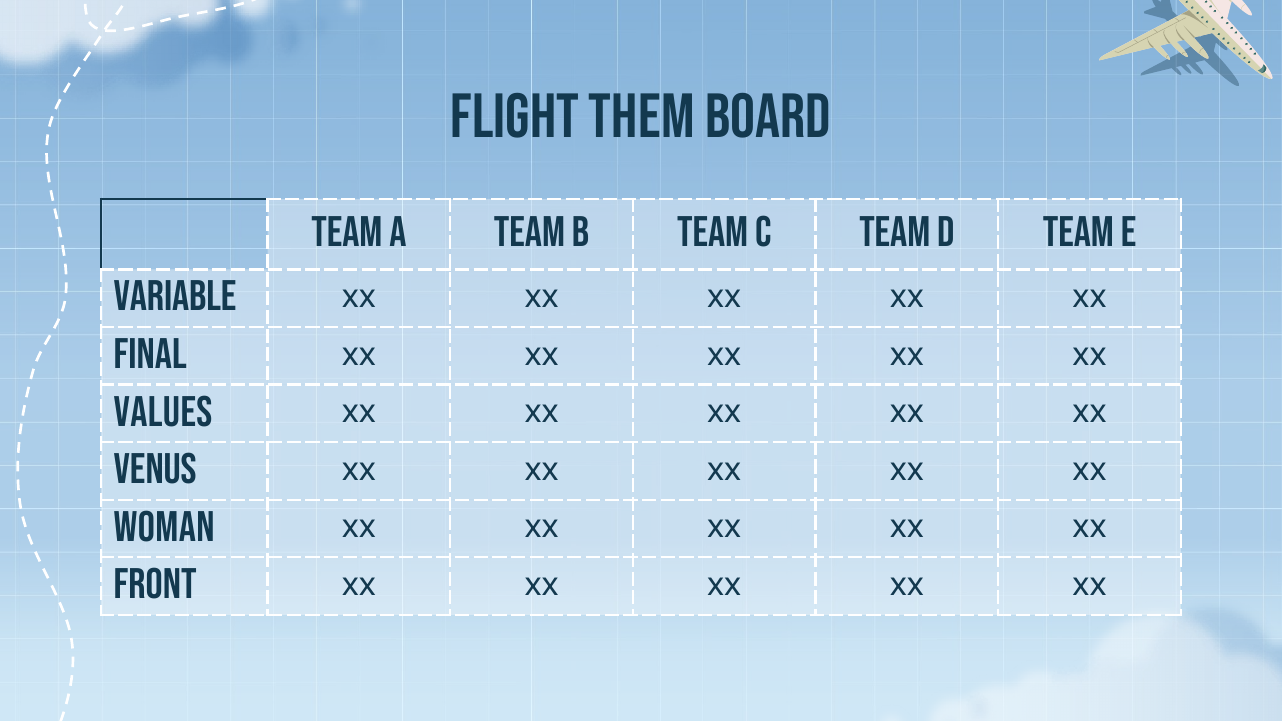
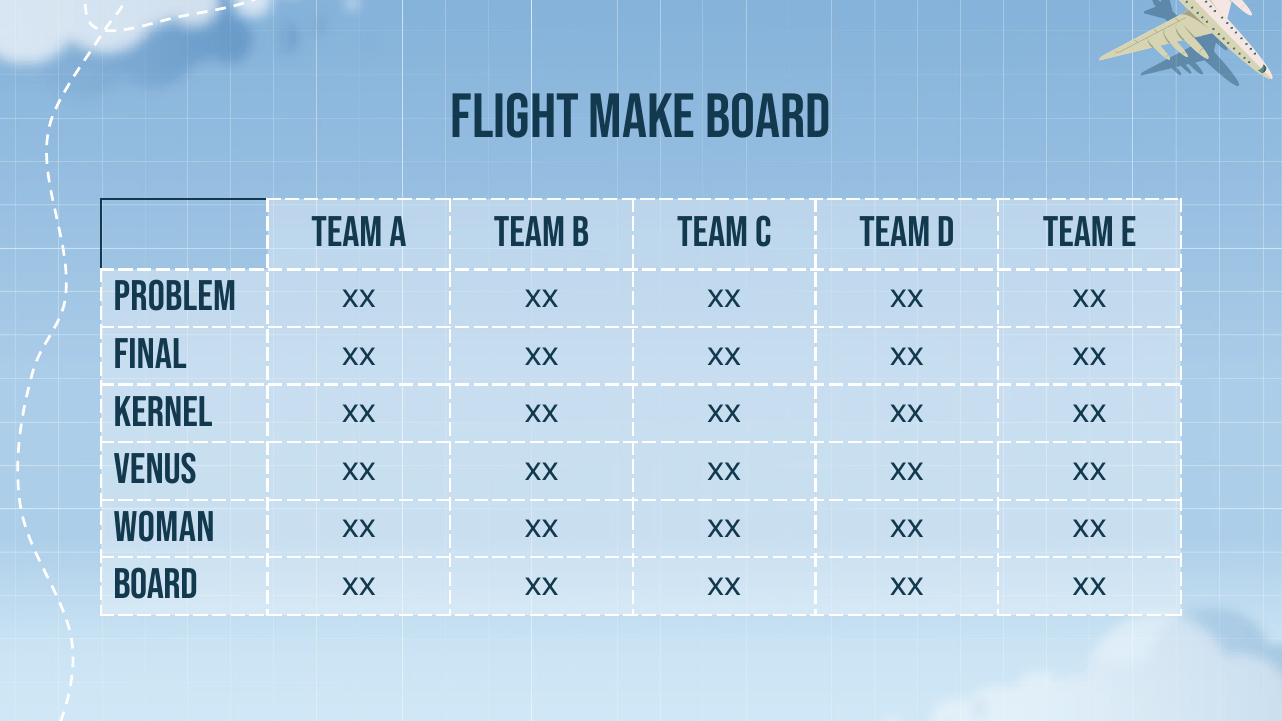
Them: Them -> Make
Variable: Variable -> Problem
Values: Values -> Kernel
Front at (155, 585): Front -> Board
